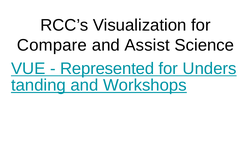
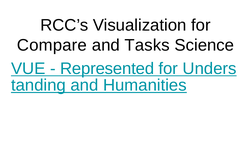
Assist: Assist -> Tasks
Workshops: Workshops -> Humanities
